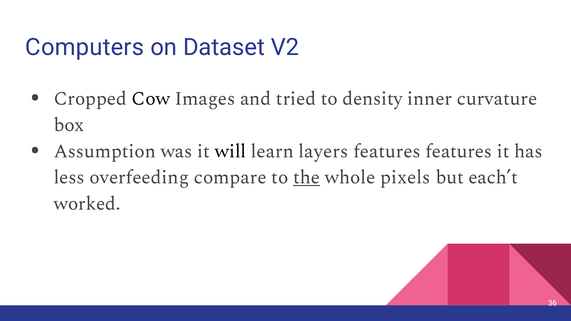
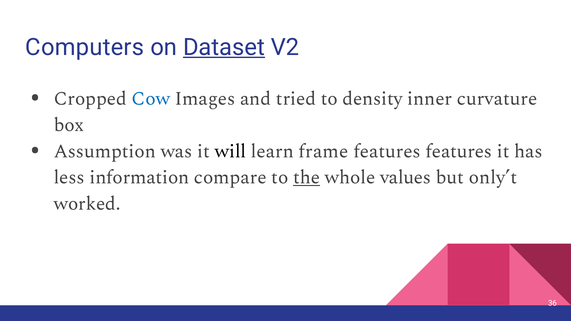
Dataset underline: none -> present
Cow colour: black -> blue
layers: layers -> frame
overfeeding: overfeeding -> information
pixels: pixels -> values
each’t: each’t -> only’t
